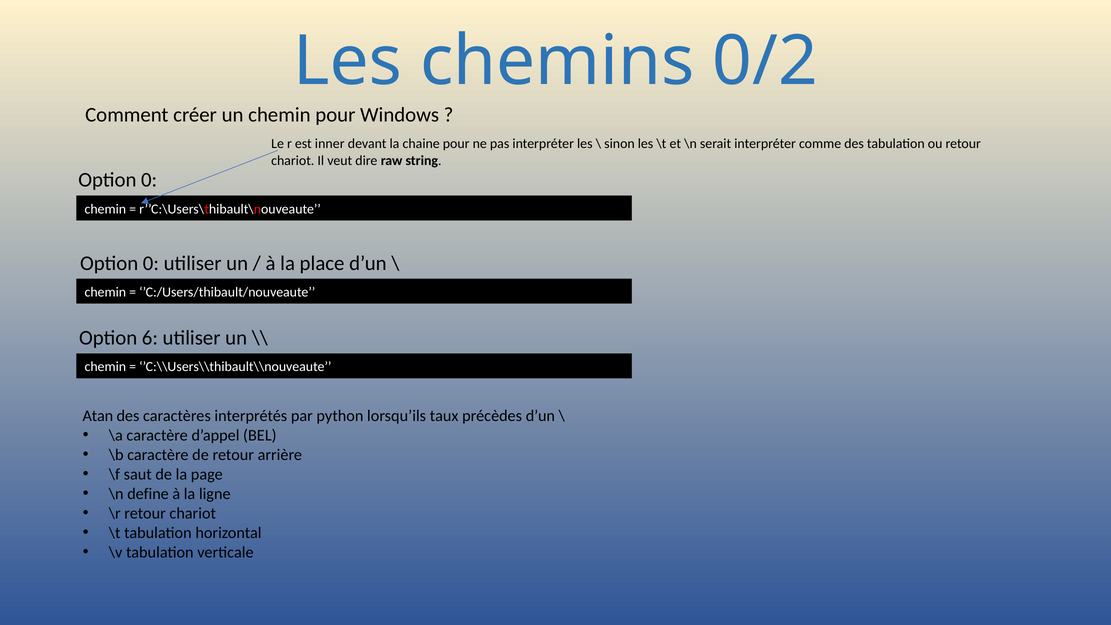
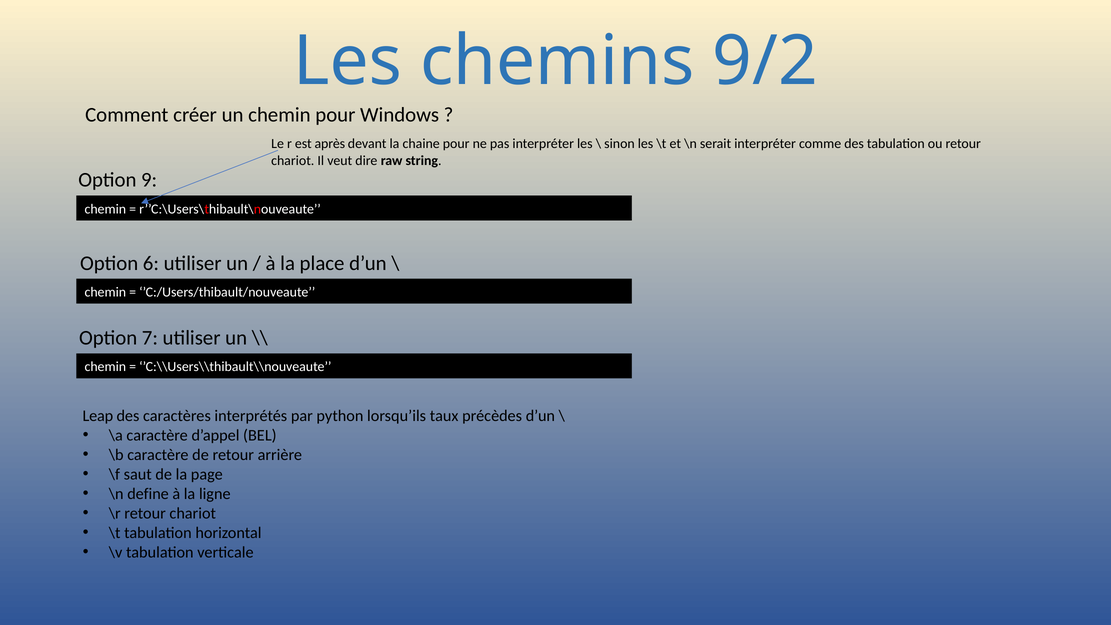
0/2: 0/2 -> 9/2
inner: inner -> après
0 at (149, 180): 0 -> 9
0 at (151, 263): 0 -> 6
6: 6 -> 7
Atan: Atan -> Leap
